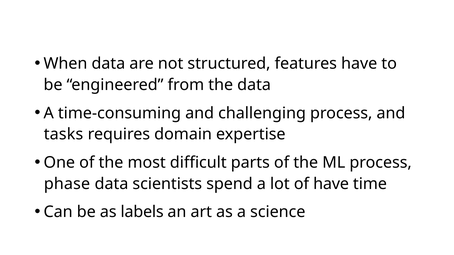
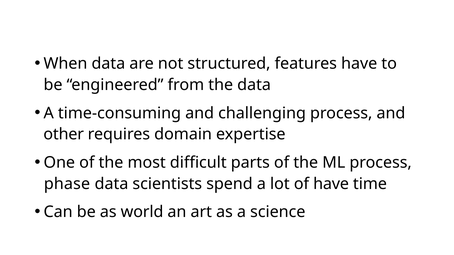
tasks: tasks -> other
labels: labels -> world
